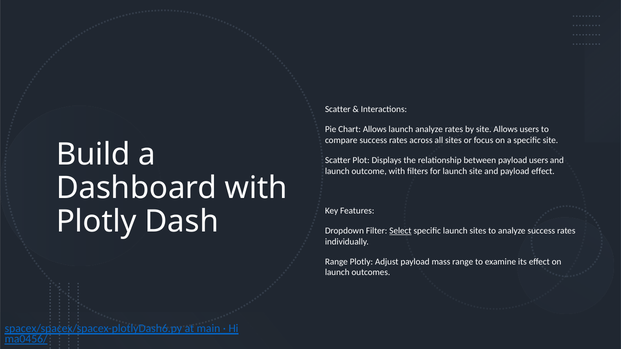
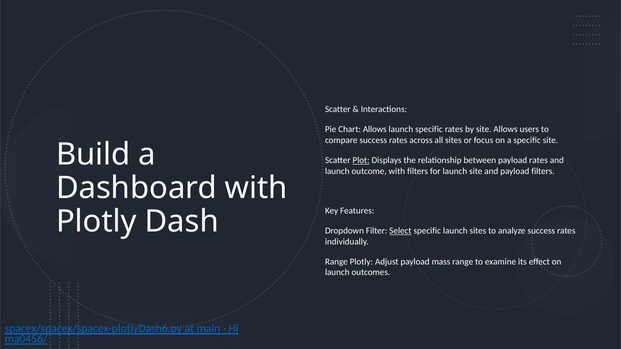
launch analyze: analyze -> specific
Plot underline: none -> present
payload users: users -> rates
payload effect: effect -> filters
